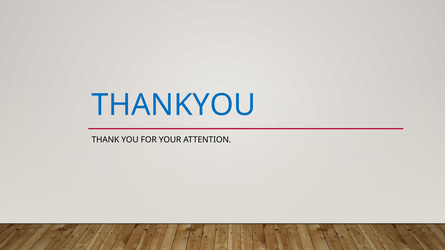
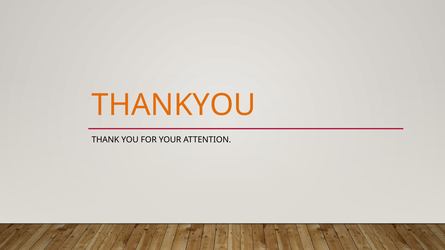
THANKYOU colour: blue -> orange
